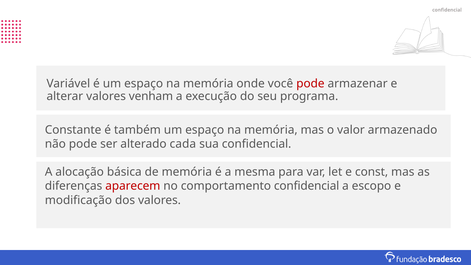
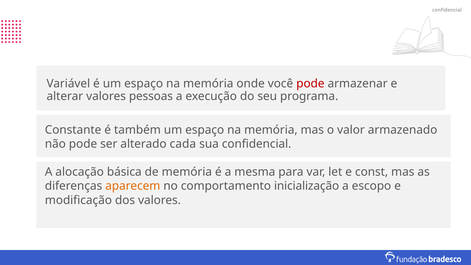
venham: venham -> pessoas
aparecem colour: red -> orange
comportamento confidencial: confidencial -> inicialização
